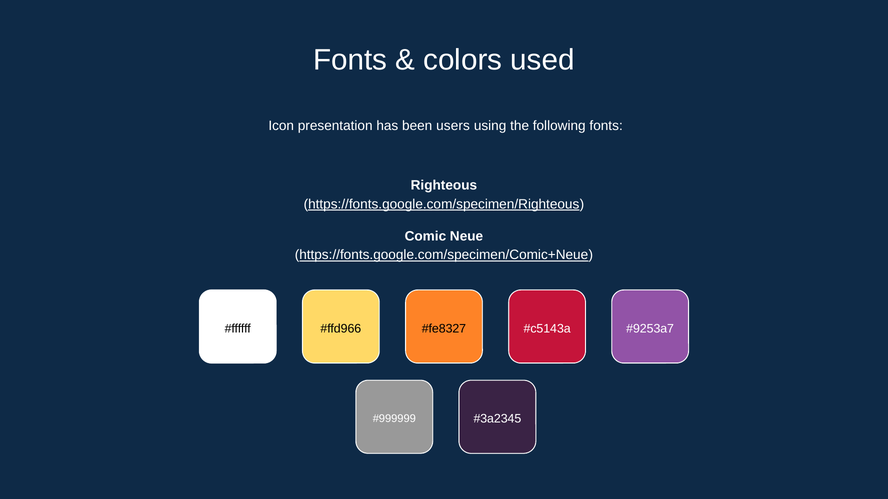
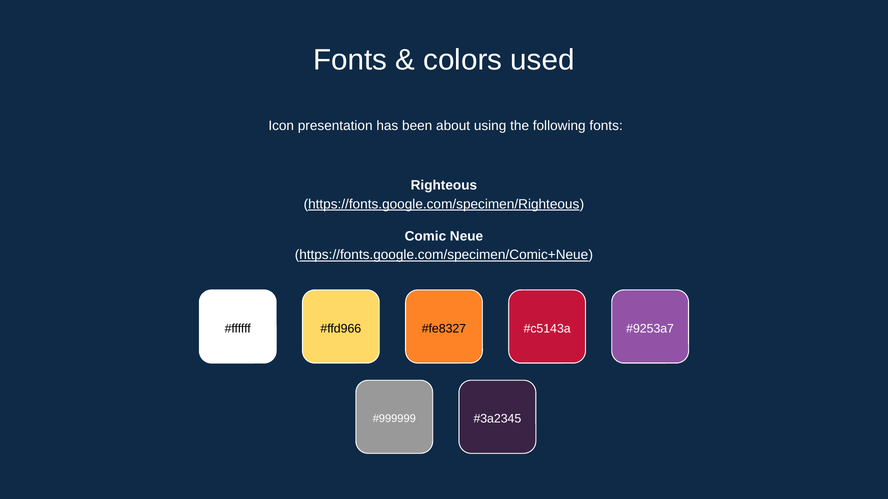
users: users -> about
